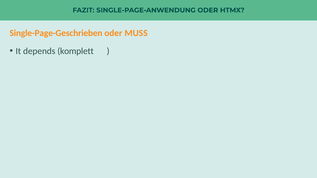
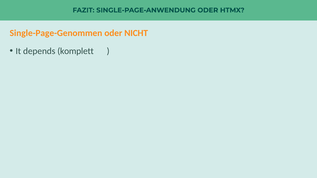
Single-Page-Geschrieben: Single-Page-Geschrieben -> Single-Page-Genommen
MUSS: MUSS -> NICHT
